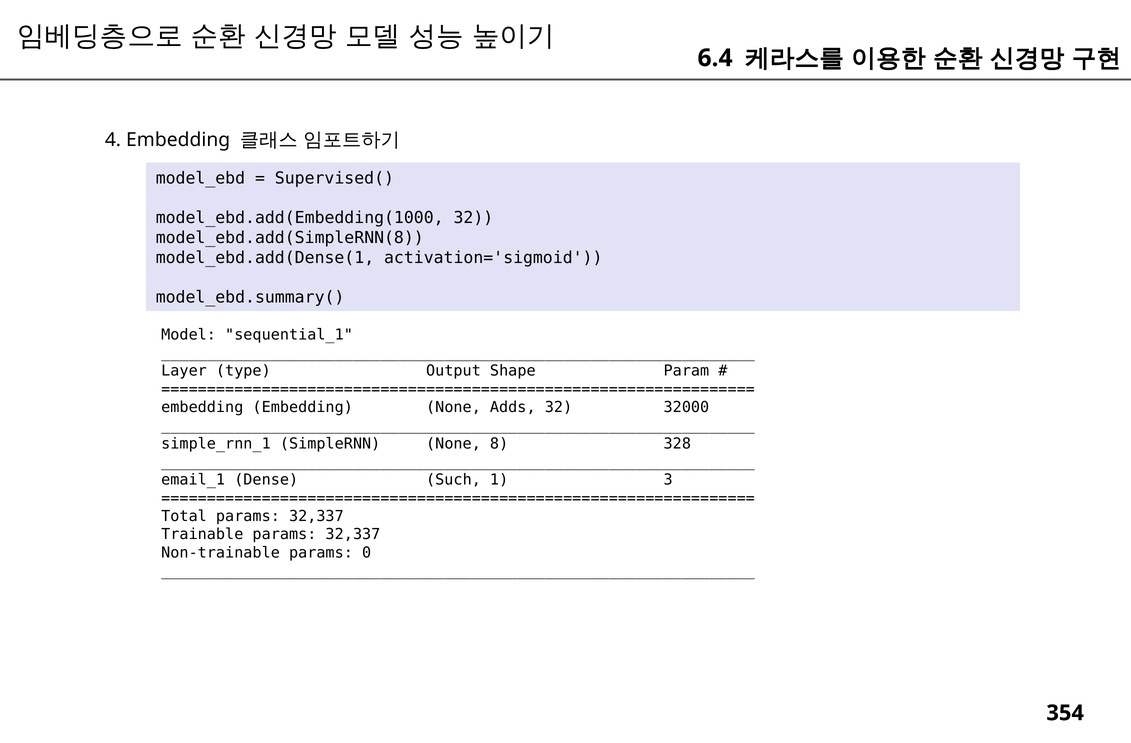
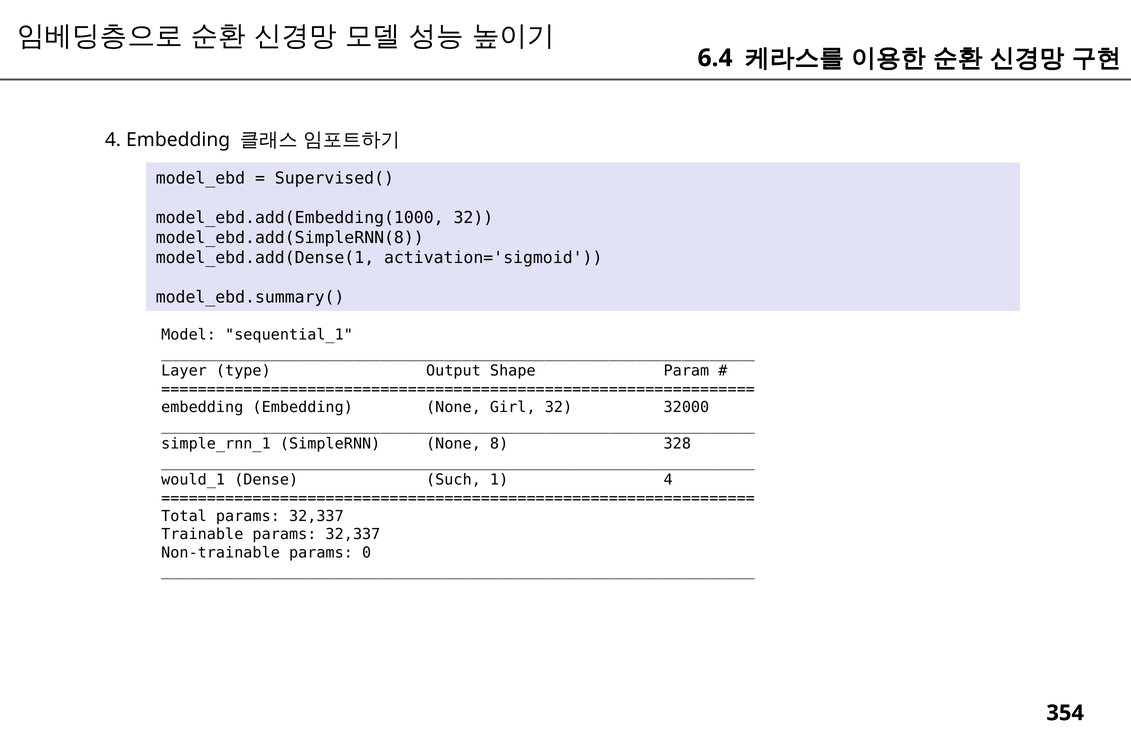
Adds: Adds -> Girl
email_1: email_1 -> would_1
1 3: 3 -> 4
